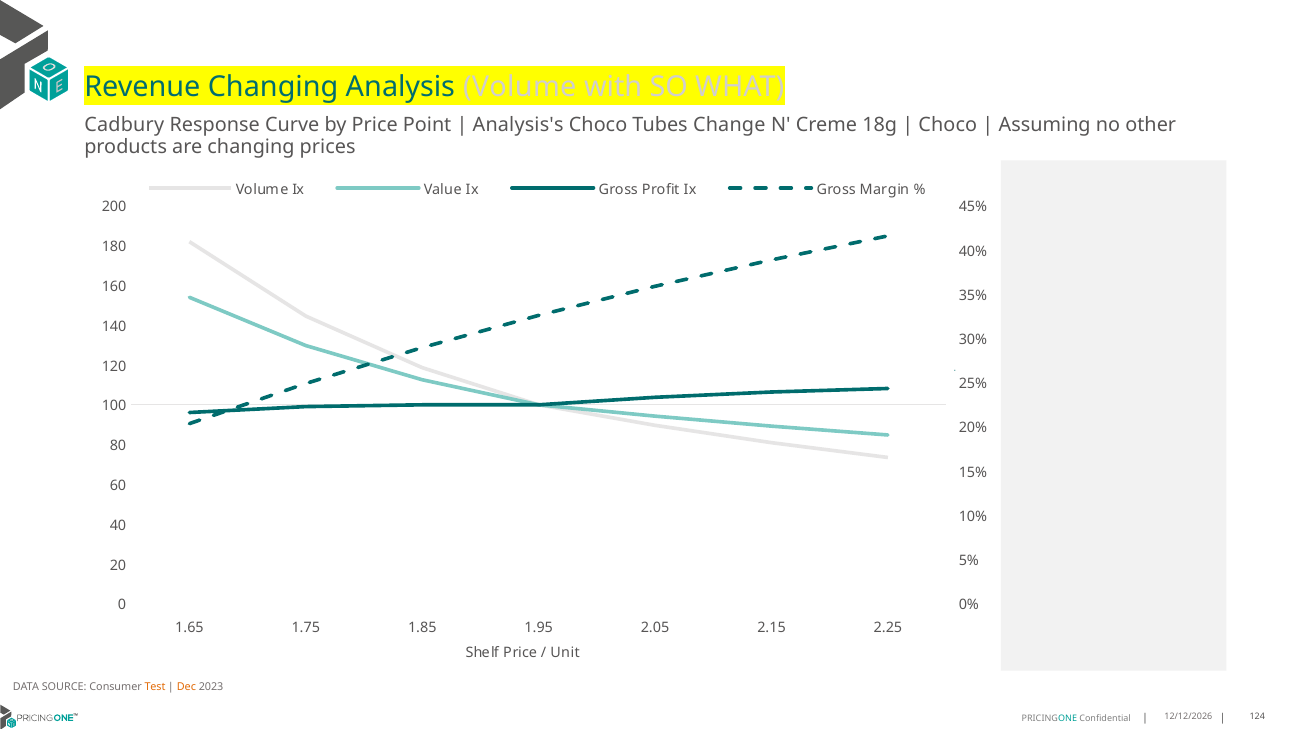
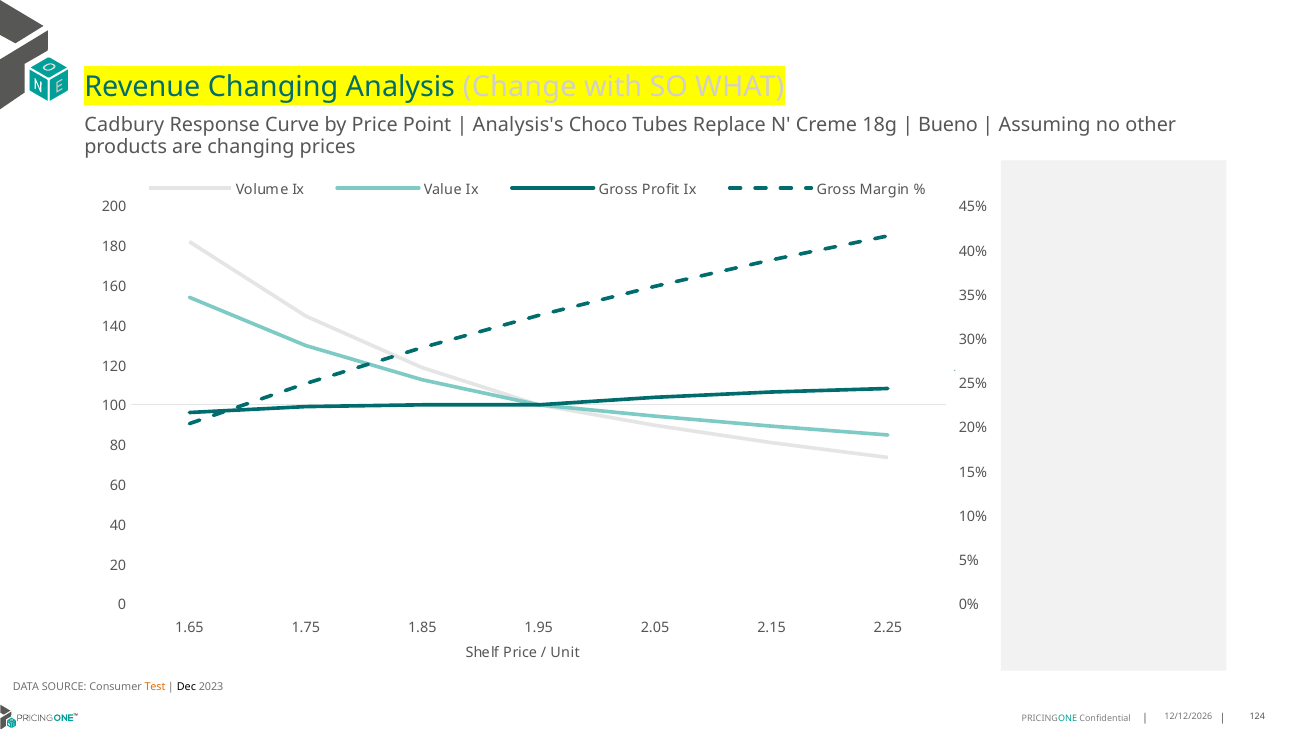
Analysis Volume: Volume -> Change
Change: Change -> Replace
Choco at (948, 126): Choco -> Bueno
Dec colour: orange -> black
